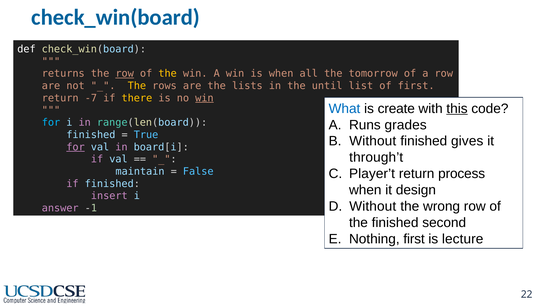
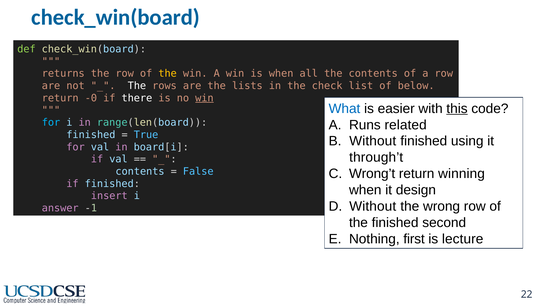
def colour: white -> light green
row at (125, 74) underline: present -> none
the tomorrow: tomorrow -> contents
The at (137, 86) colour: yellow -> white
until: until -> check
of first: first -> below
-7: -7 -> -0
there colour: yellow -> white
create: create -> easier
grades: grades -> related
gives: gives -> using
for at (76, 147) underline: present -> none
maintain at (140, 171): maintain -> contents
Player’t: Player’t -> Wrong’t
process: process -> winning
